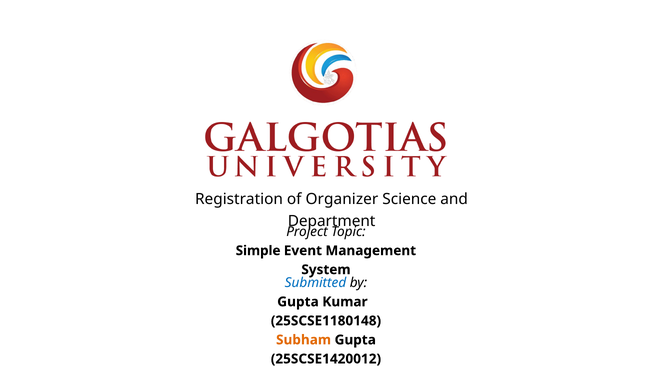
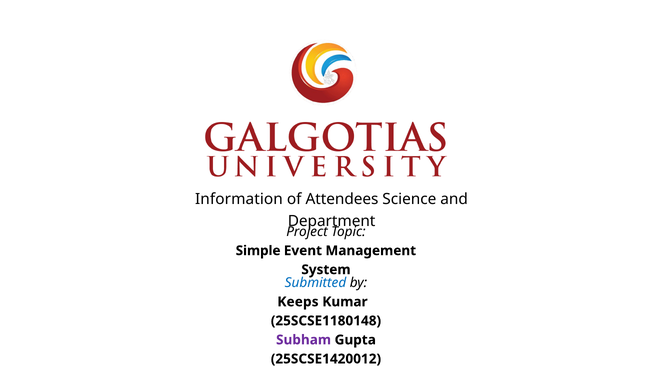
Registration: Registration -> Information
Organizer: Organizer -> Attendees
Gupta at (298, 302): Gupta -> Keeps
Subham colour: orange -> purple
